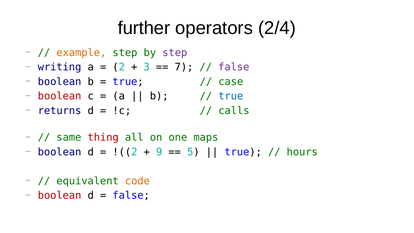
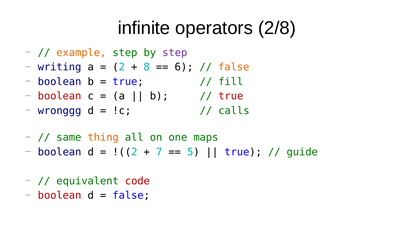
further: further -> infinite
2/4: 2/4 -> 2/8
3: 3 -> 8
7: 7 -> 6
false at (234, 67) colour: purple -> orange
case: case -> fill
true at (231, 96) colour: blue -> red
returns: returns -> wronggg
thing colour: red -> orange
9: 9 -> 7
hours: hours -> guide
code colour: orange -> red
